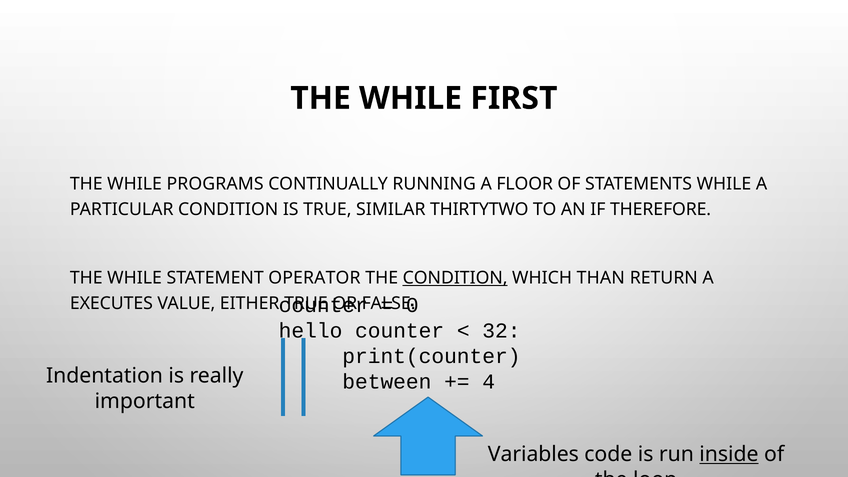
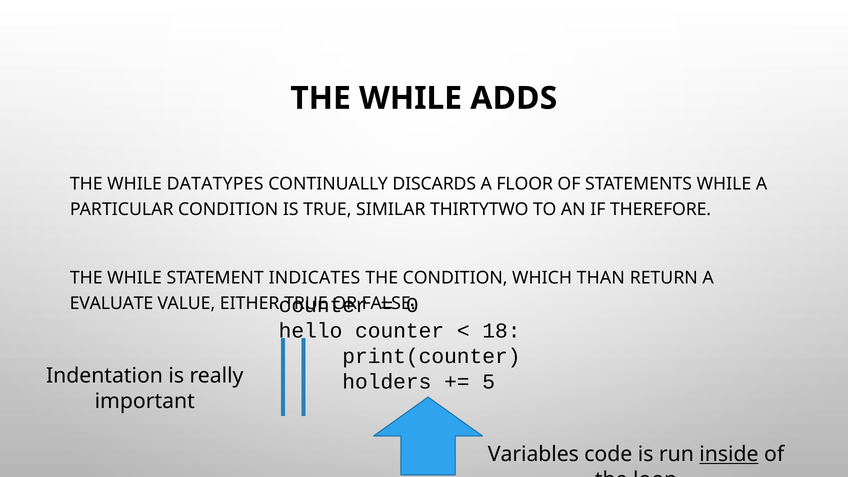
FIRST: FIRST -> ADDS
PROGRAMS: PROGRAMS -> DATATYPES
RUNNING: RUNNING -> DISCARDS
OPERATOR: OPERATOR -> INDICATES
CONDITION at (455, 278) underline: present -> none
EXECUTES: EXECUTES -> EVALUATE
32: 32 -> 18
between: between -> holders
4: 4 -> 5
